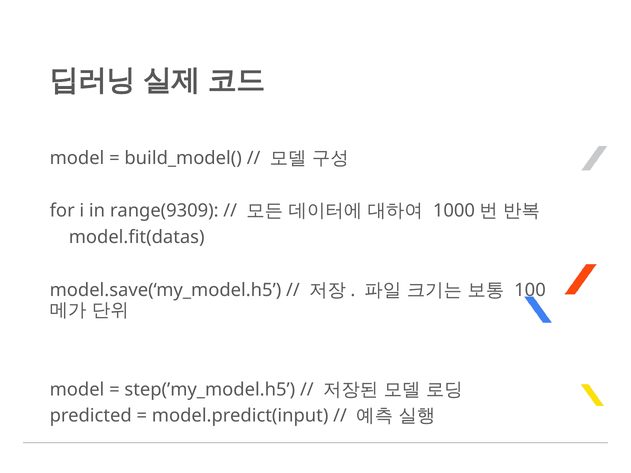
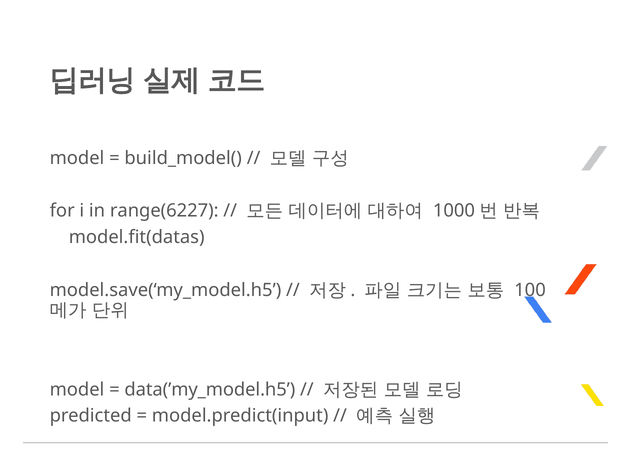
range(9309: range(9309 -> range(6227
step(’my_model.h5: step(’my_model.h5 -> data(’my_model.h5
